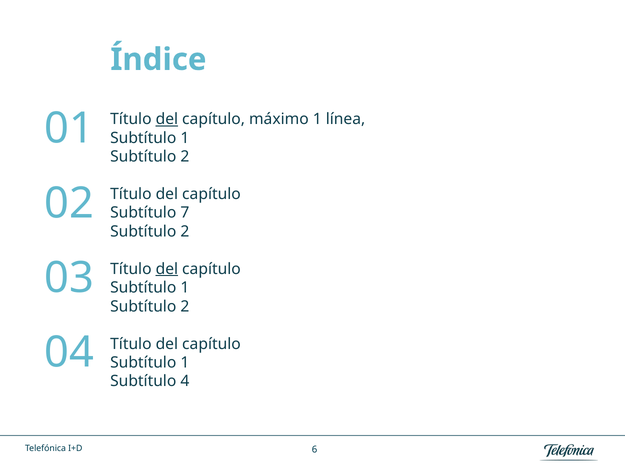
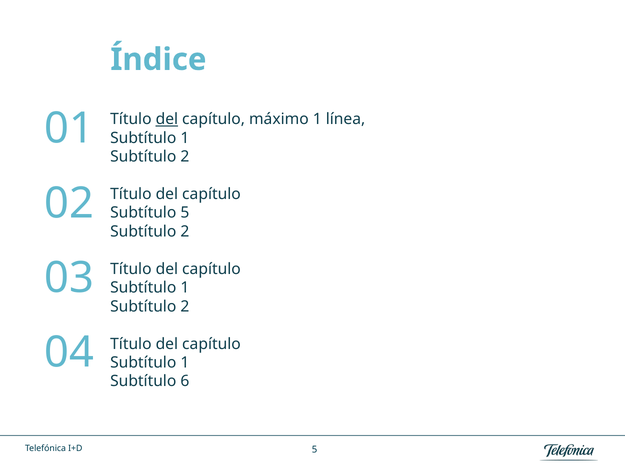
Subtítulo 7: 7 -> 5
del at (167, 269) underline: present -> none
4: 4 -> 6
6 at (315, 450): 6 -> 5
